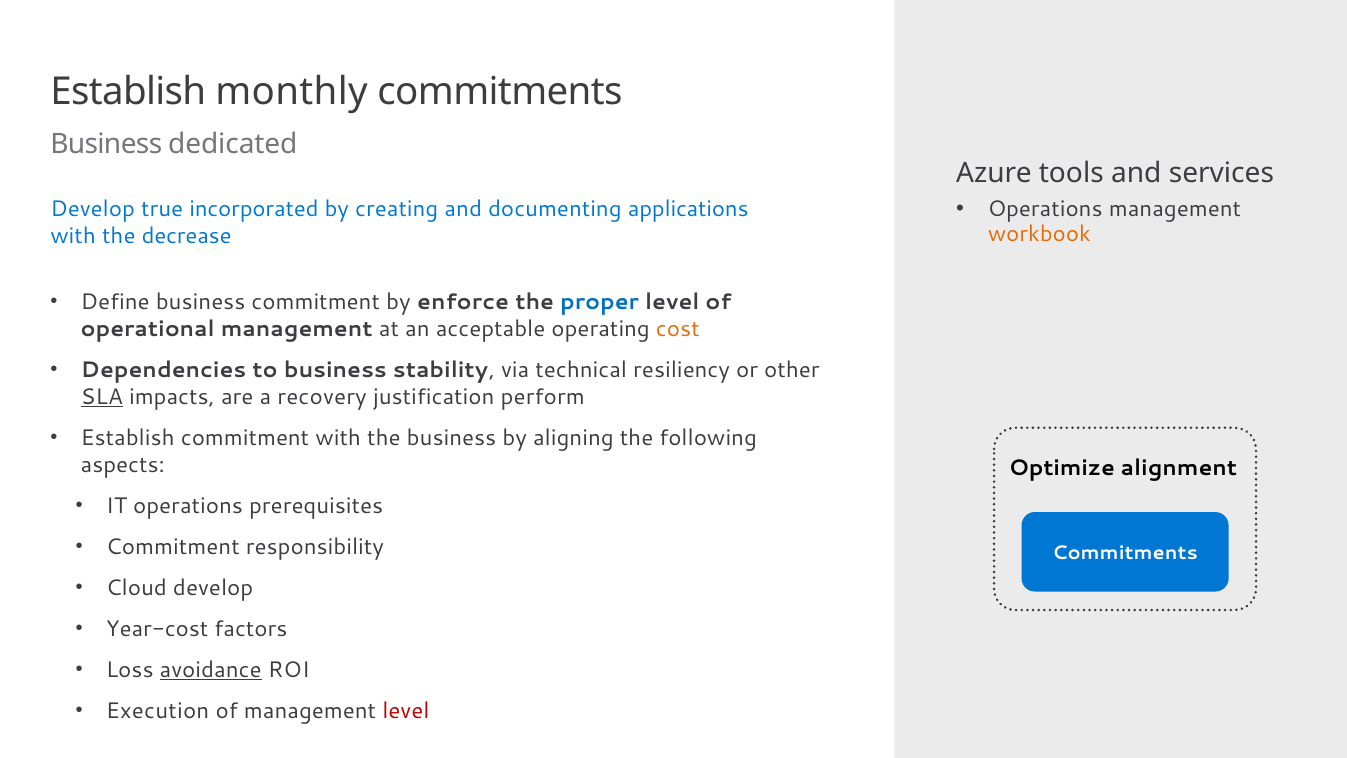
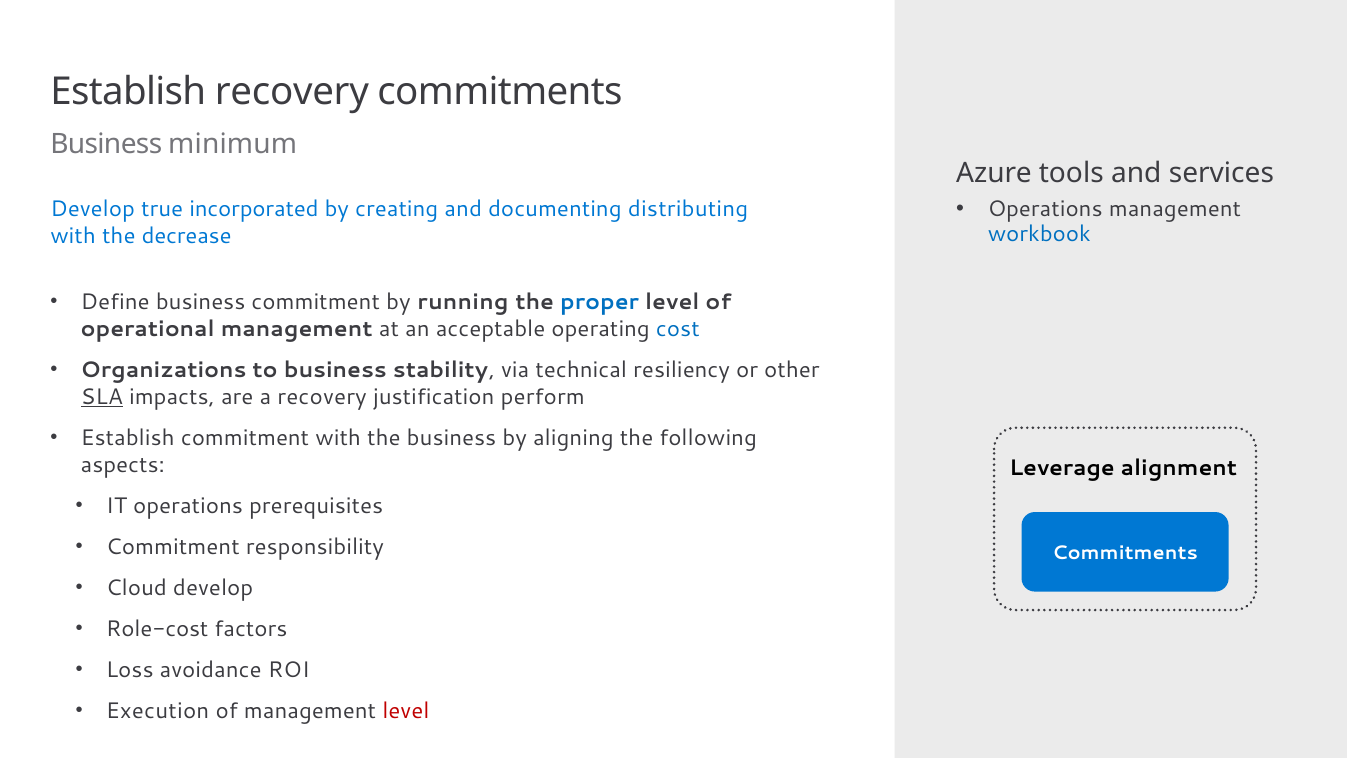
Establish monthly: monthly -> recovery
dedicated: dedicated -> minimum
applications: applications -> distributing
workbook colour: orange -> blue
enforce: enforce -> running
cost colour: orange -> blue
Dependencies: Dependencies -> Organizations
Optimize: Optimize -> Leverage
Year-cost: Year-cost -> Role-cost
avoidance underline: present -> none
